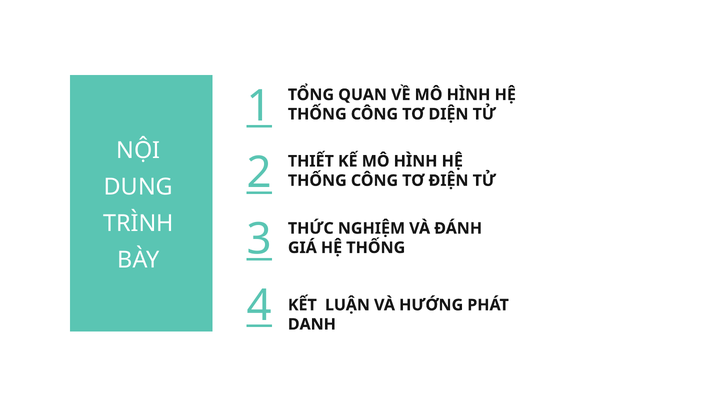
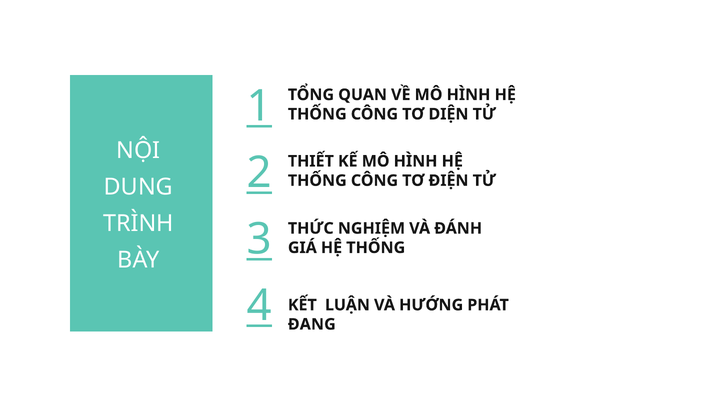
DANH: DANH -> ĐANG
